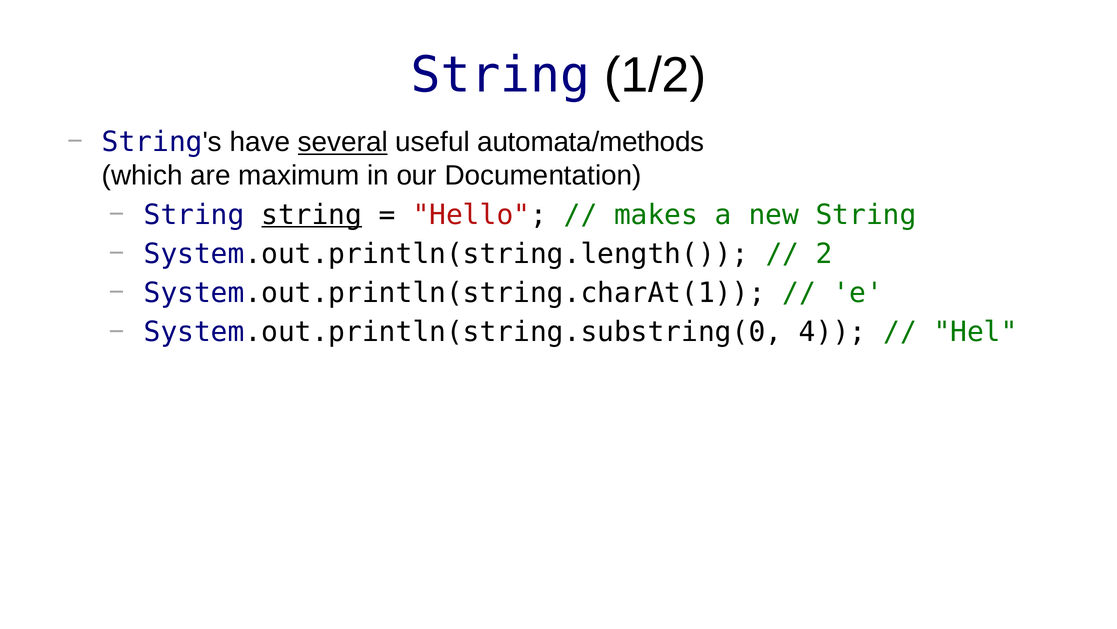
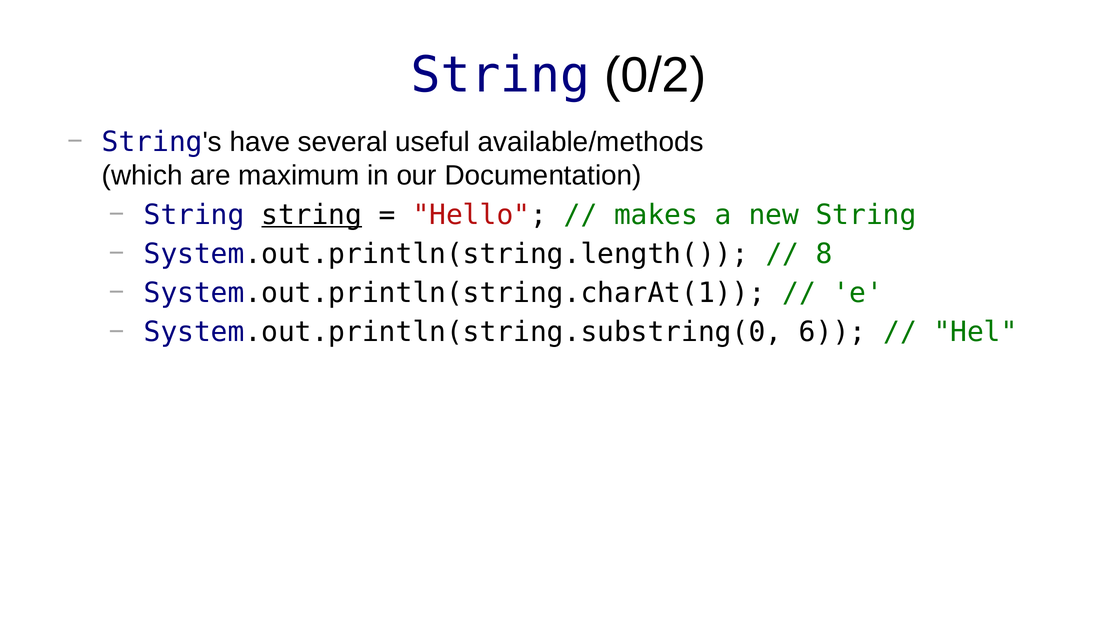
1/2: 1/2 -> 0/2
several underline: present -> none
automata/methods: automata/methods -> available/methods
2: 2 -> 8
4: 4 -> 6
